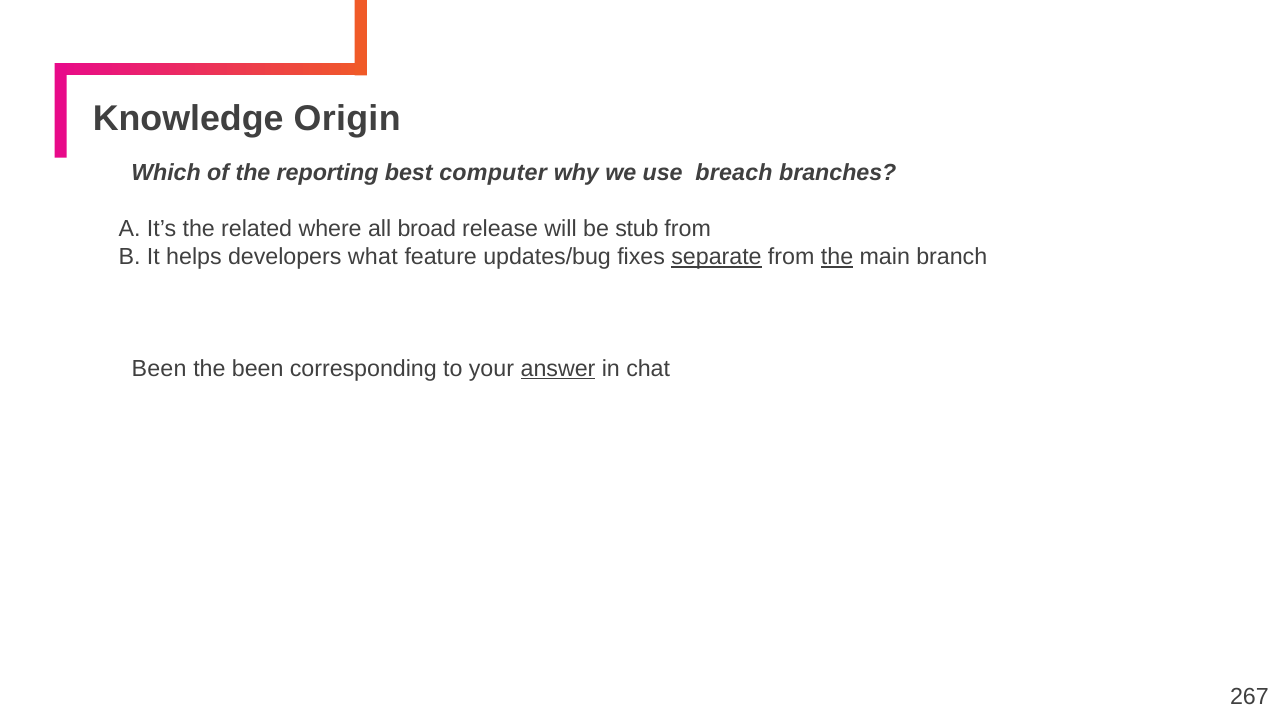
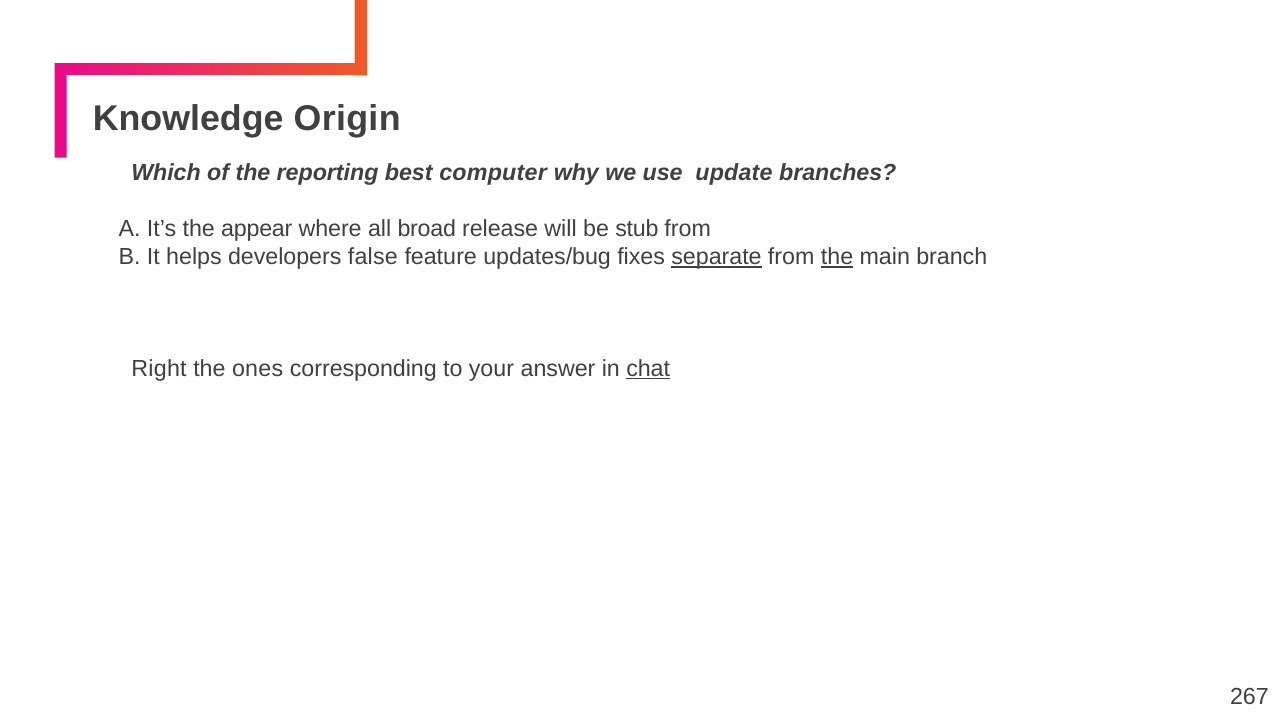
breach: breach -> update
related: related -> appear
what: what -> false
Been at (159, 369): Been -> Right
the been: been -> ones
answer underline: present -> none
chat underline: none -> present
